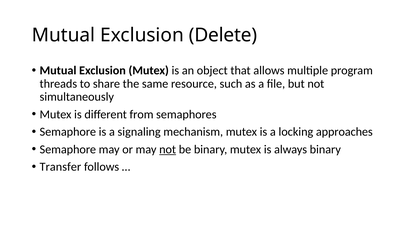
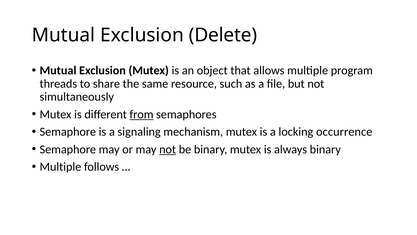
from underline: none -> present
approaches: approaches -> occurrence
Transfer at (60, 167): Transfer -> Multiple
